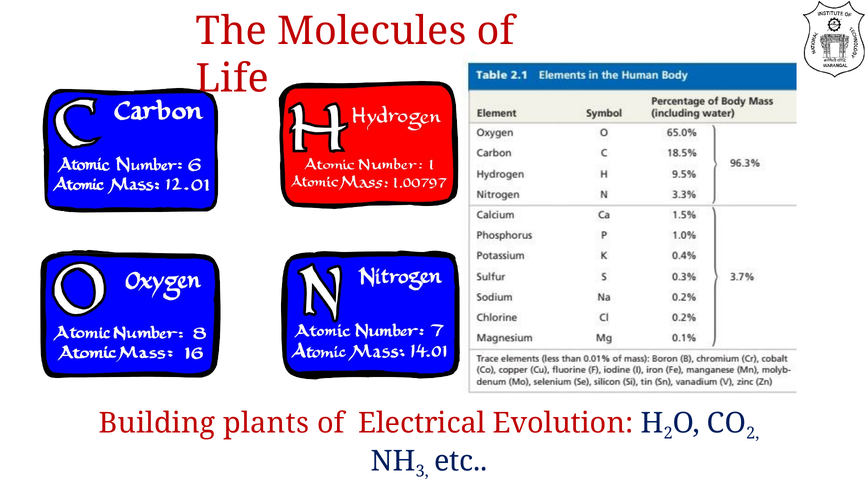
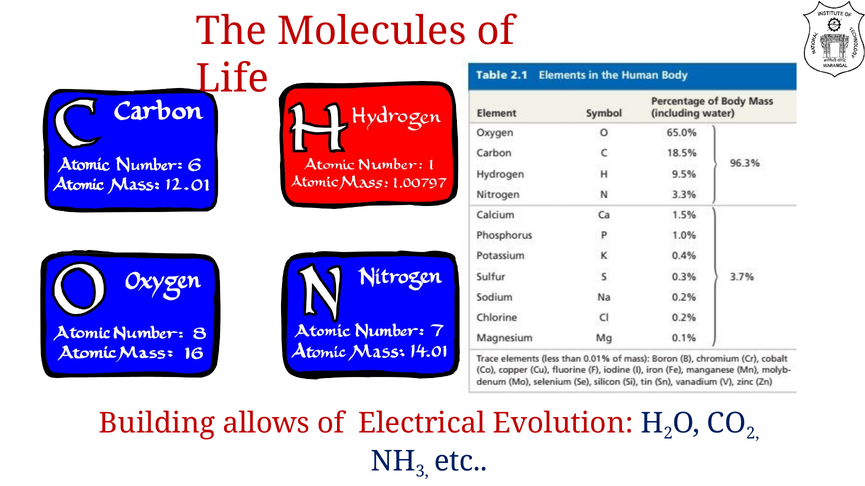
plants: plants -> allows
